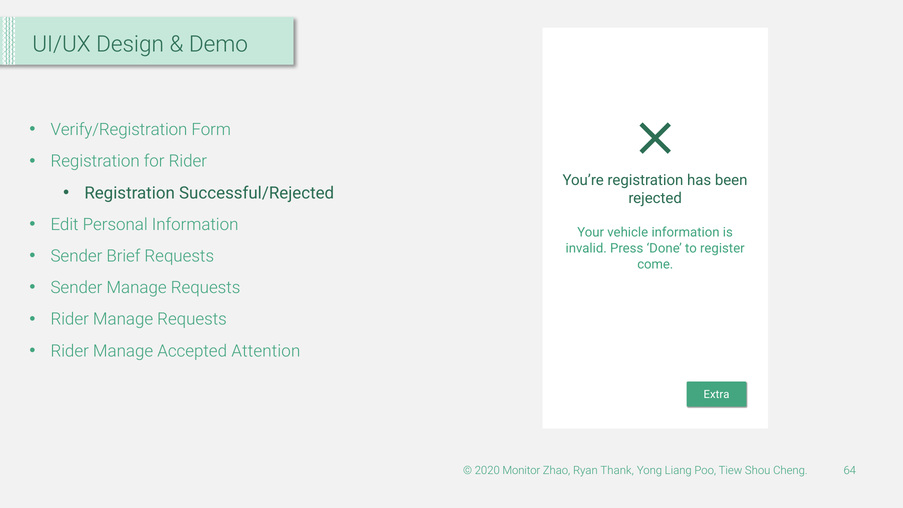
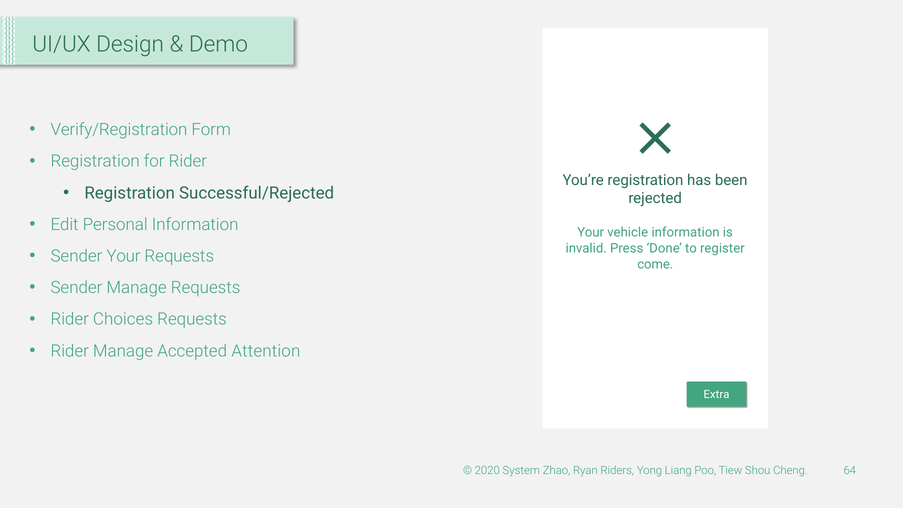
Sender Brief: Brief -> Your
Manage at (123, 319): Manage -> Choices
Monitor: Monitor -> System
Thank: Thank -> Riders
